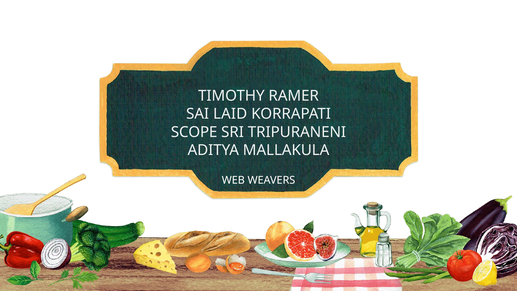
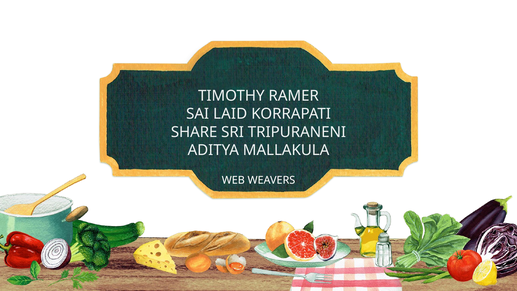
SCOPE: SCOPE -> SHARE
